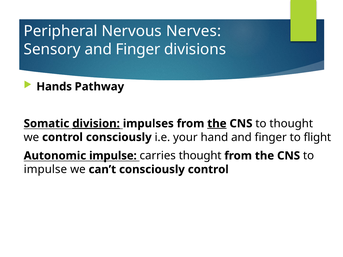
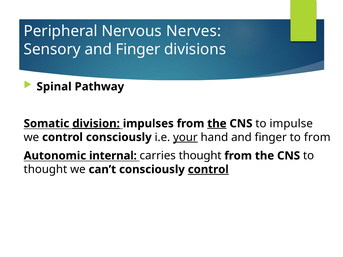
Hands: Hands -> Spinal
to thought: thought -> impulse
your underline: none -> present
to flight: flight -> from
Autonomic impulse: impulse -> internal
impulse at (45, 170): impulse -> thought
control at (208, 170) underline: none -> present
